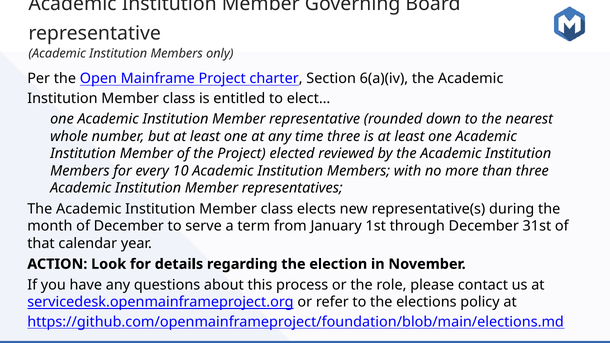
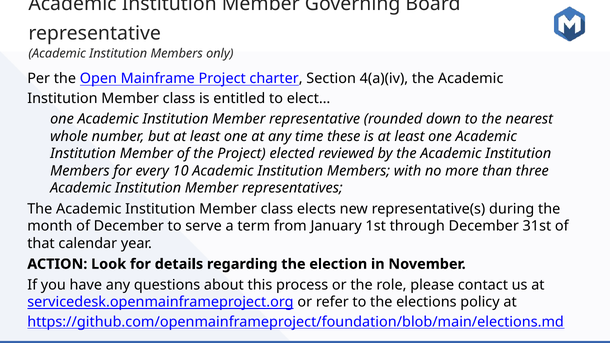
6(a)(iv: 6(a)(iv -> 4(a)(iv
time three: three -> these
